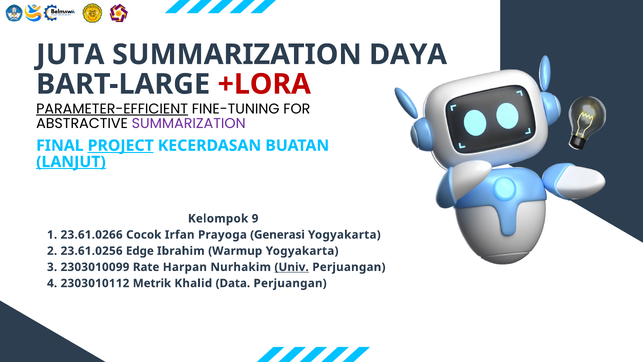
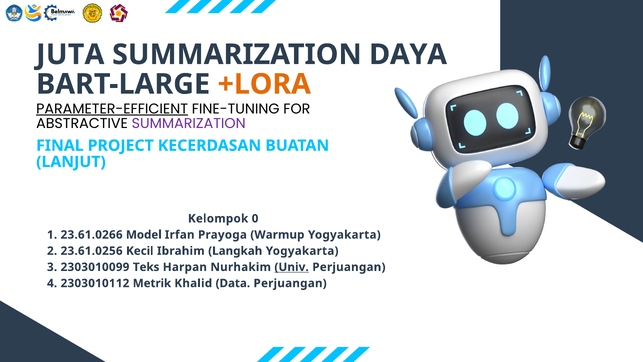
+LORA colour: red -> orange
PROJECT underline: present -> none
LANJUT underline: present -> none
9: 9 -> 0
Cocok: Cocok -> Model
Generasi: Generasi -> Warmup
Edge: Edge -> Kecil
Warmup: Warmup -> Langkah
Rate: Rate -> Teks
